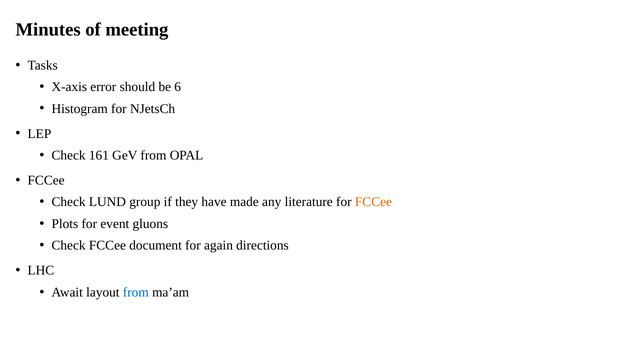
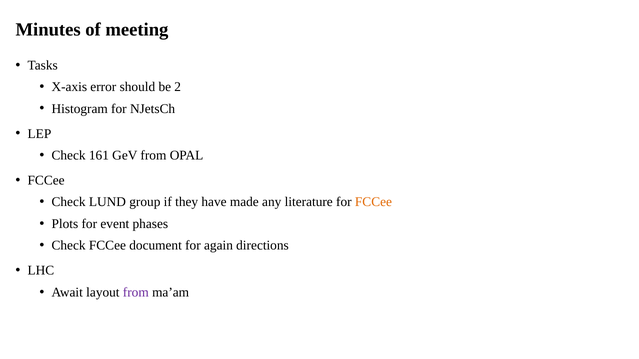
6: 6 -> 2
gluons: gluons -> phases
from at (136, 293) colour: blue -> purple
